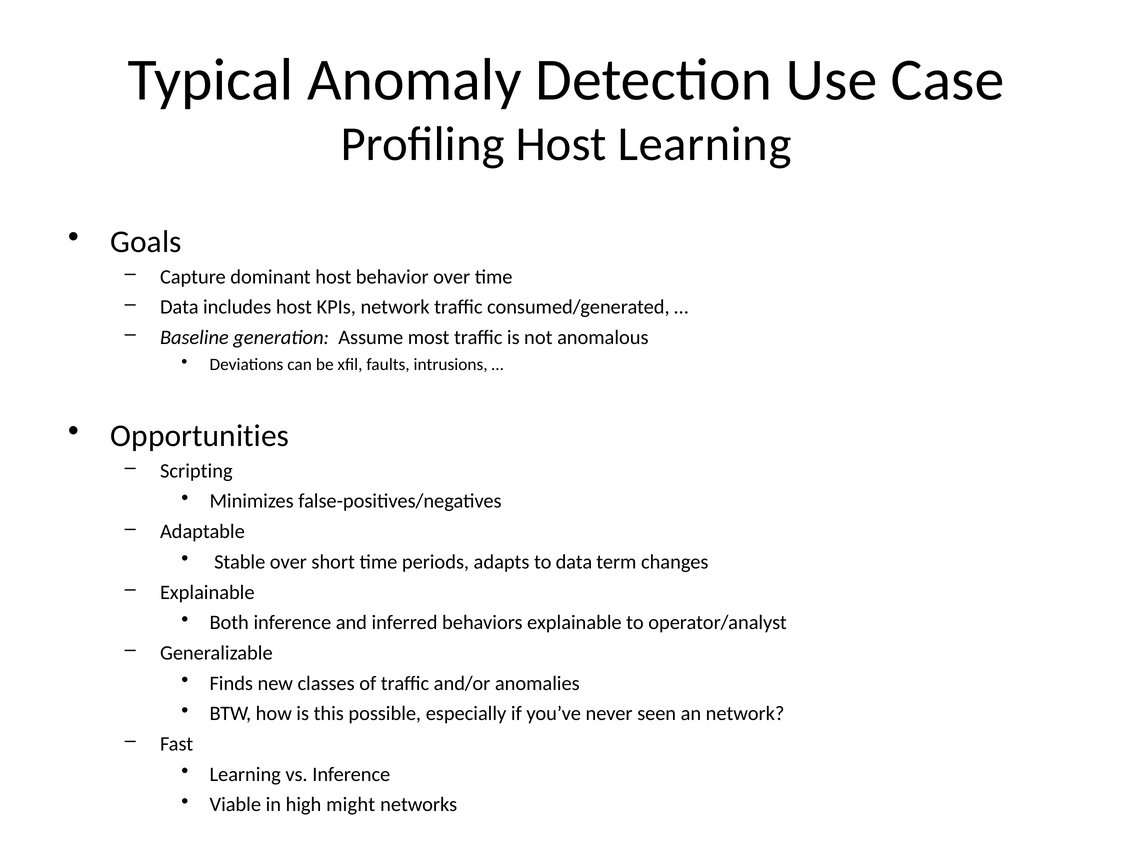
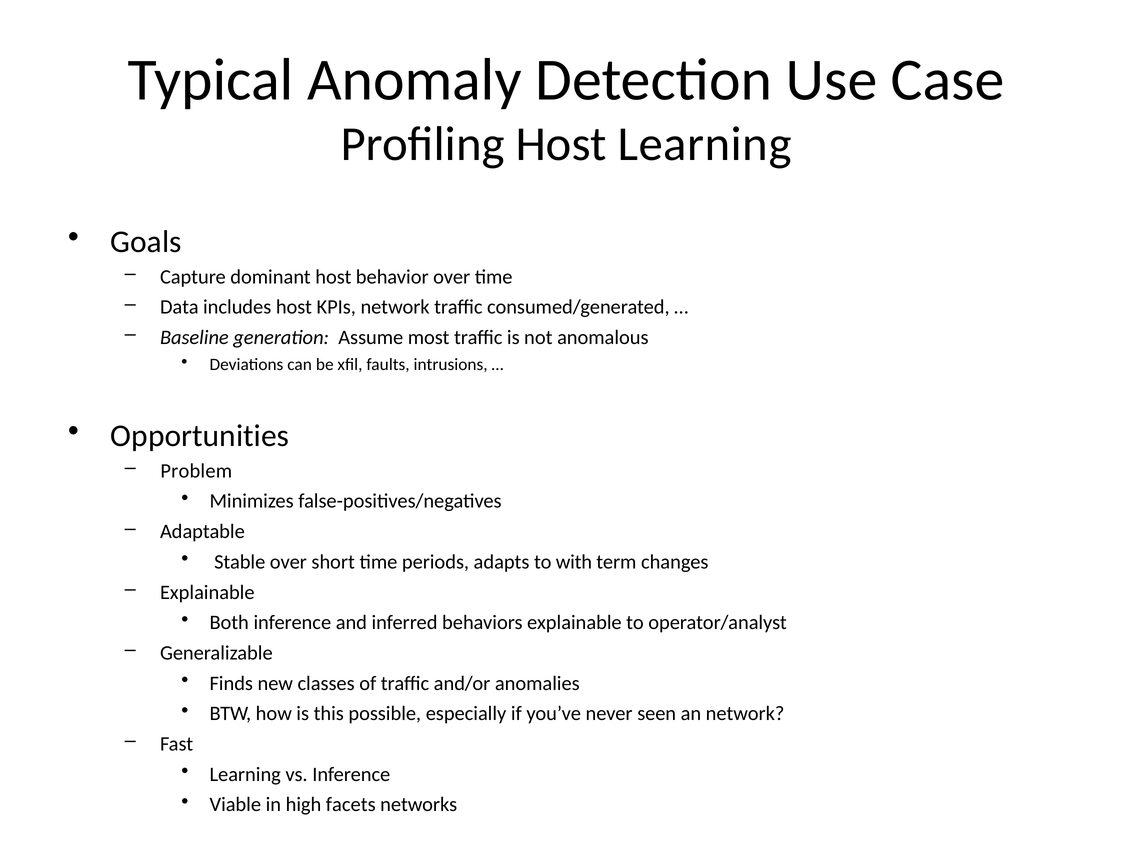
Scripting: Scripting -> Problem
to data: data -> with
might: might -> facets
